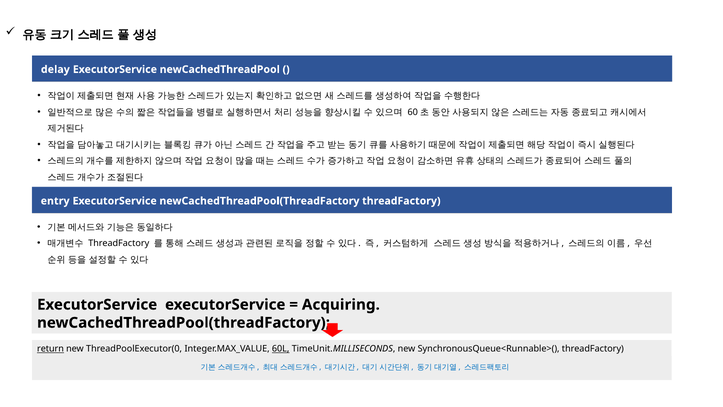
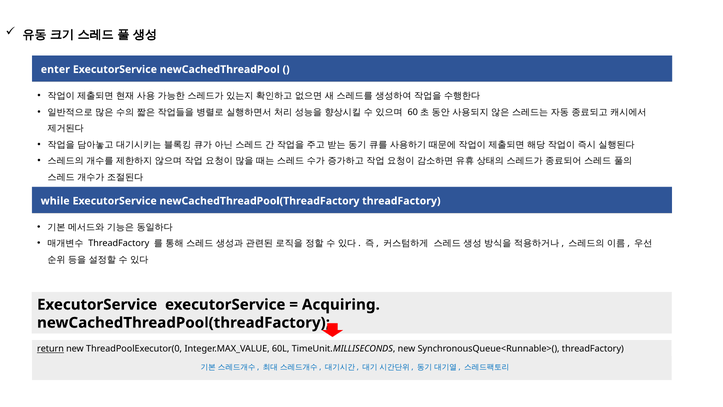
delay: delay -> enter
entry: entry -> while
60L underline: present -> none
